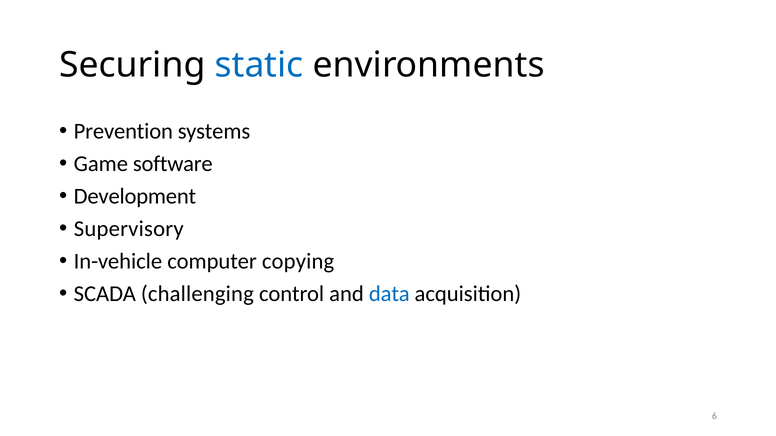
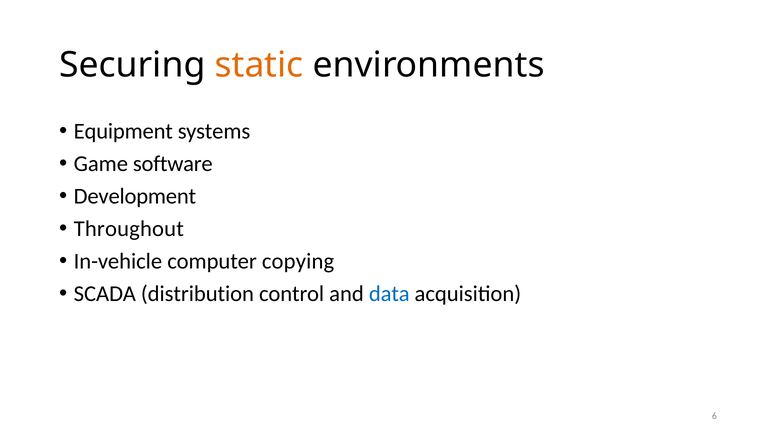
static colour: blue -> orange
Prevention: Prevention -> Equipment
Supervisory: Supervisory -> Throughout
challenging: challenging -> distribution
